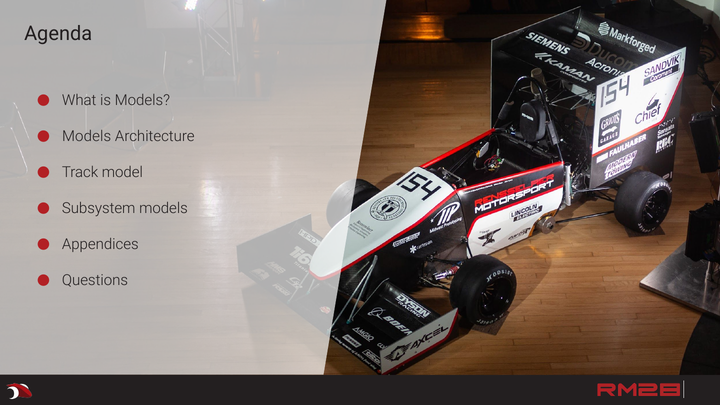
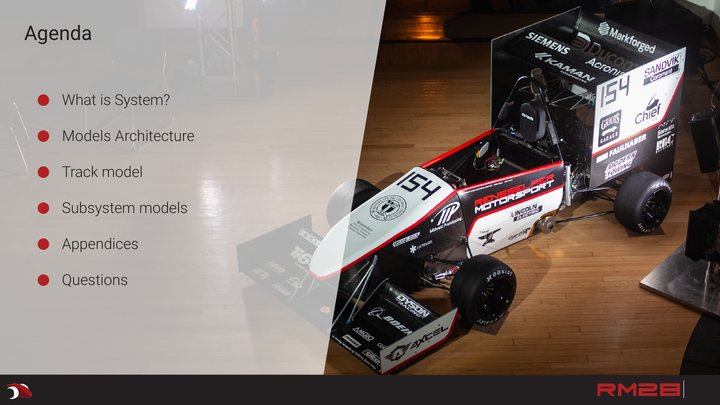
is Models: Models -> System
